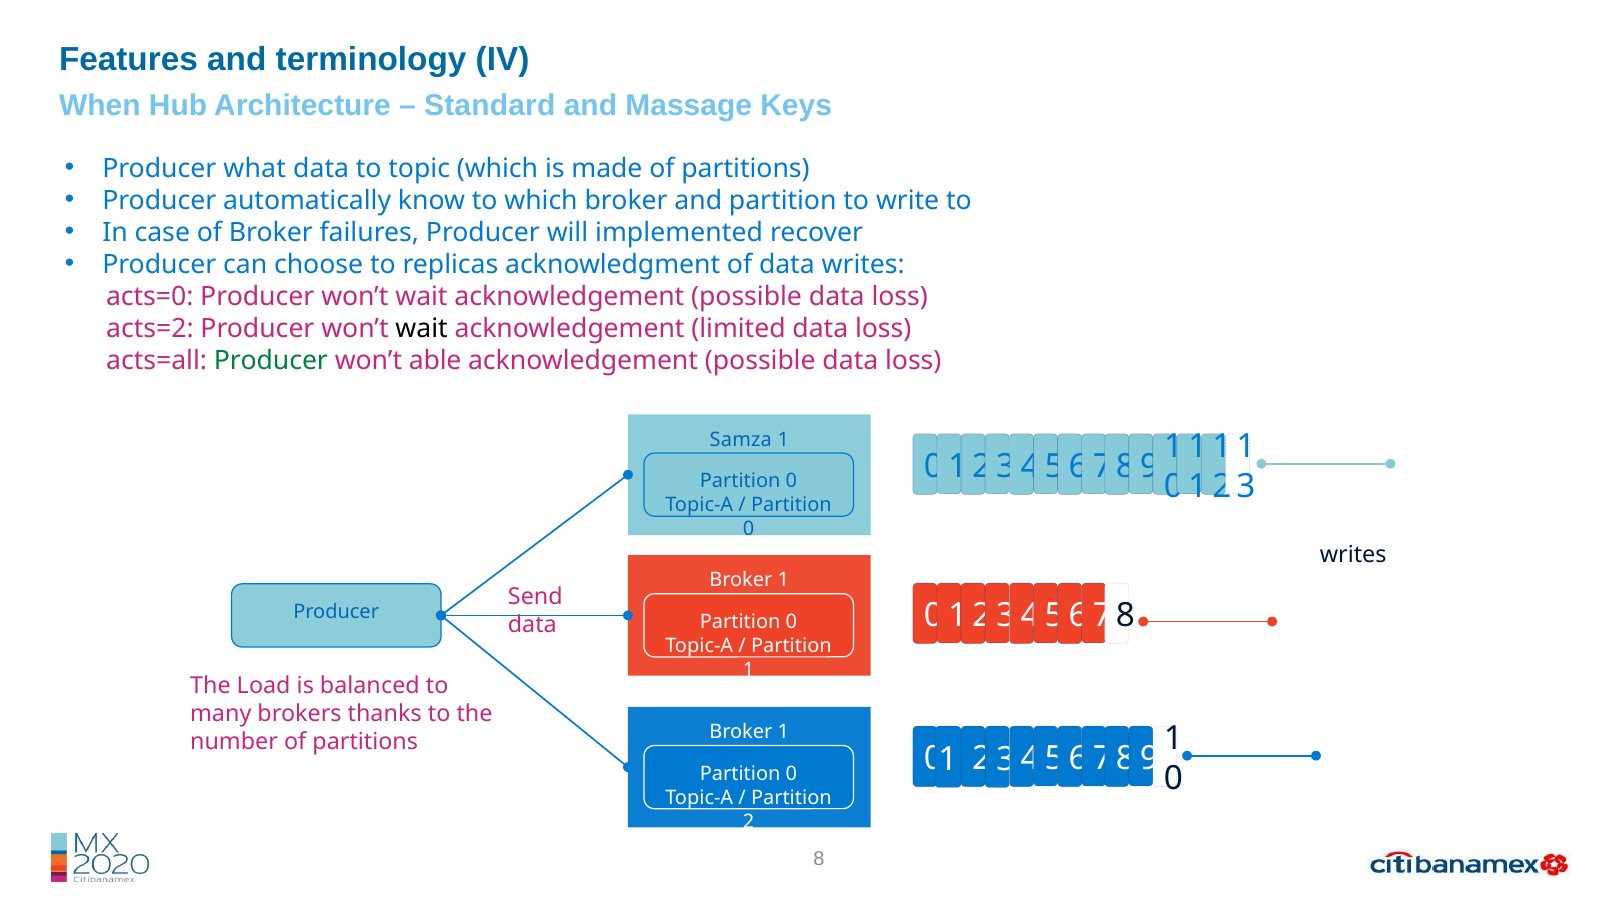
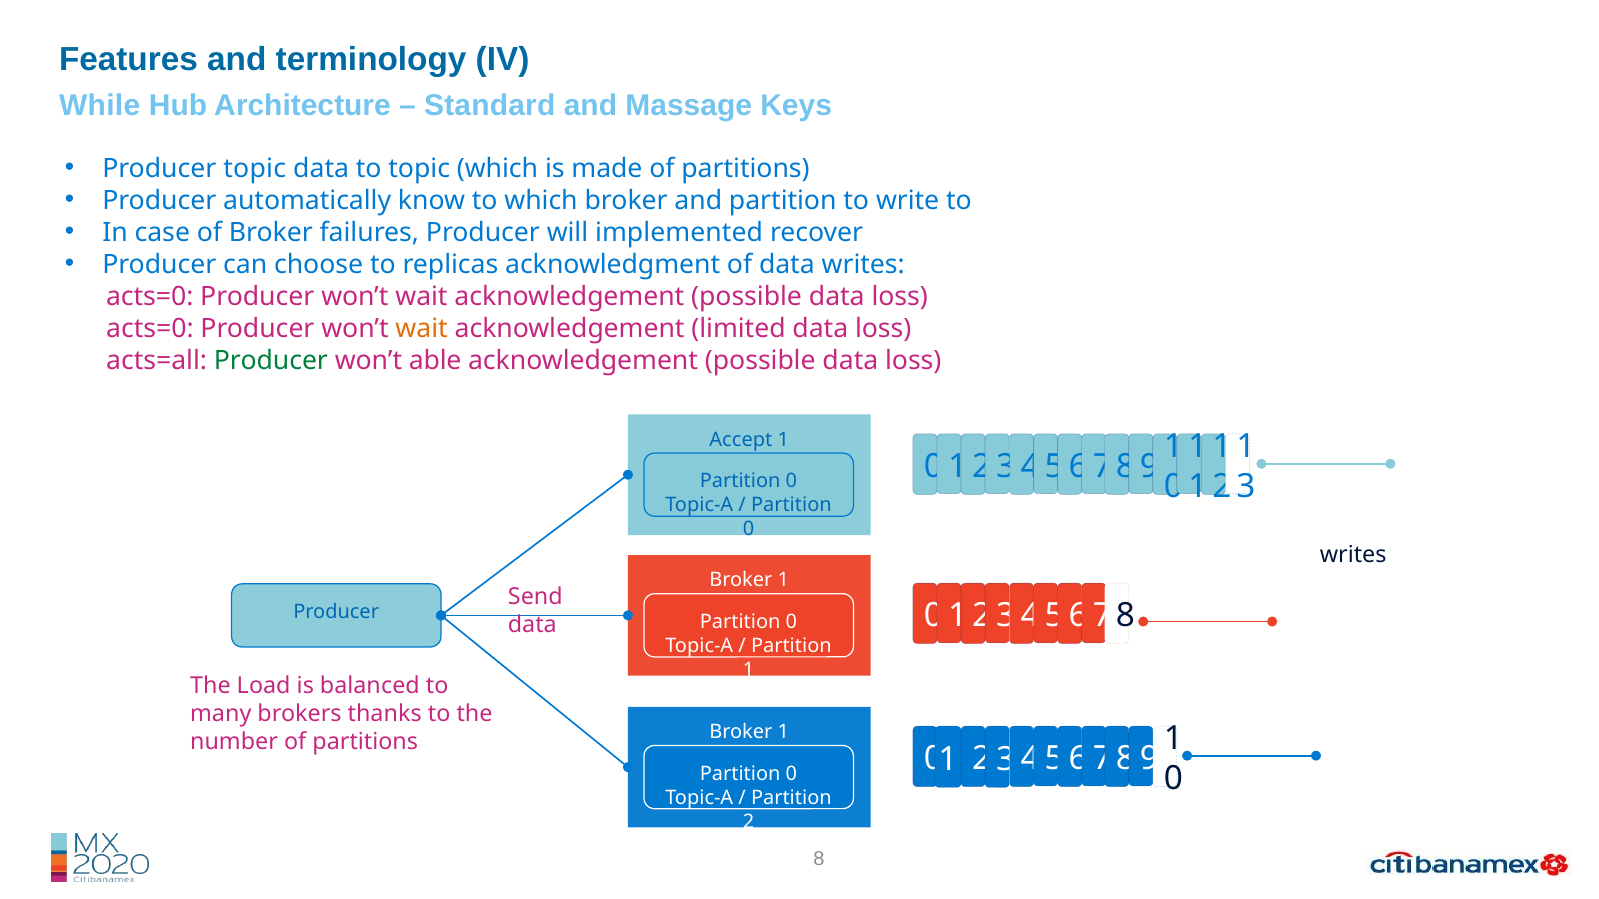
When: When -> While
Producer what: what -> topic
acts=2 at (150, 328): acts=2 -> acts=0
wait at (422, 328) colour: black -> orange
Samza: Samza -> Accept
